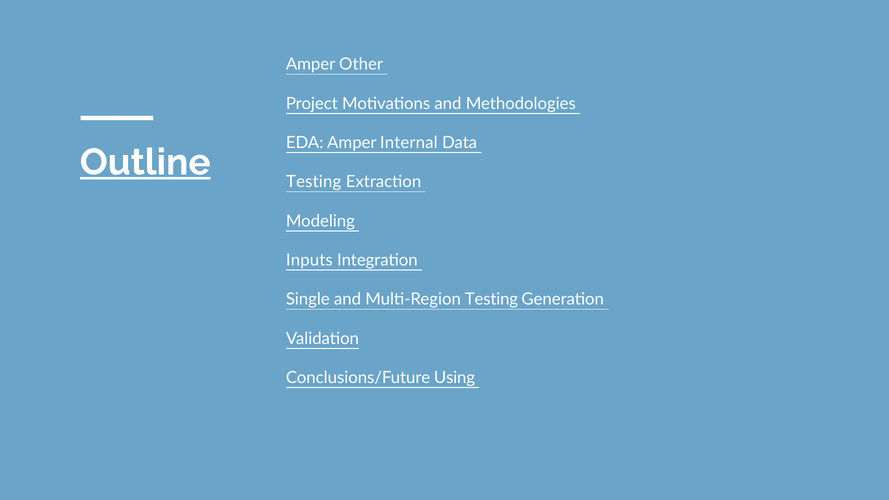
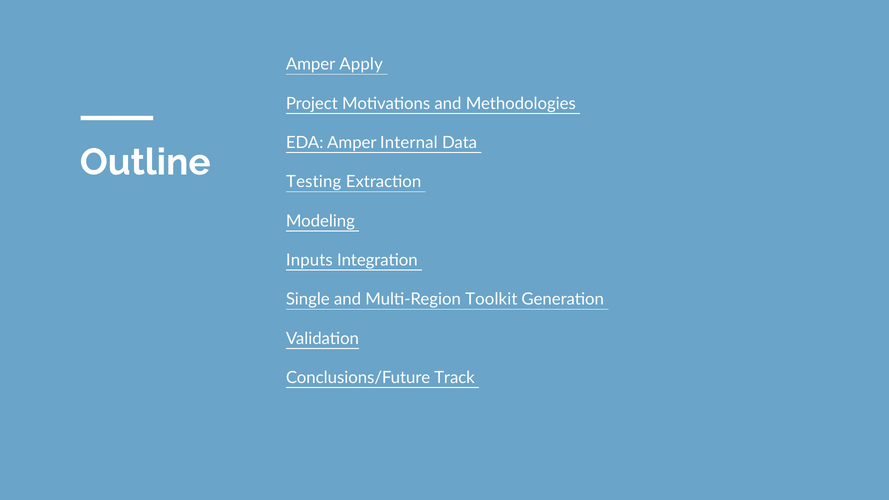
Other: Other -> Apply
Outline underline: present -> none
Multi-Region Testing: Testing -> Toolkit
Using: Using -> Track
